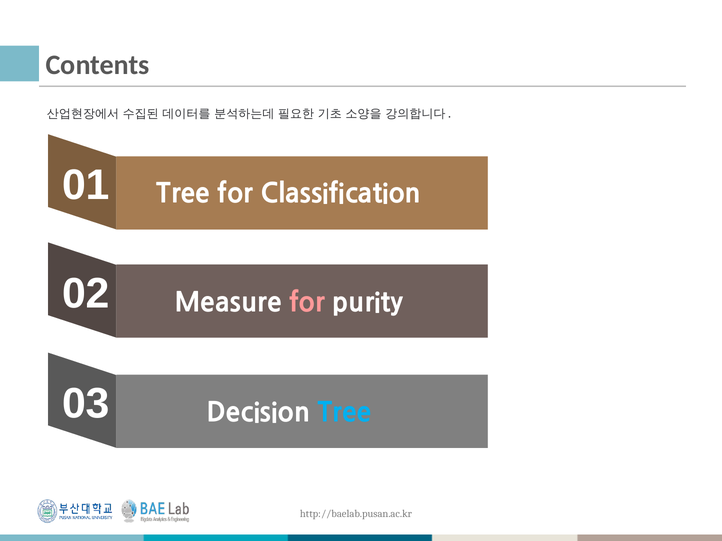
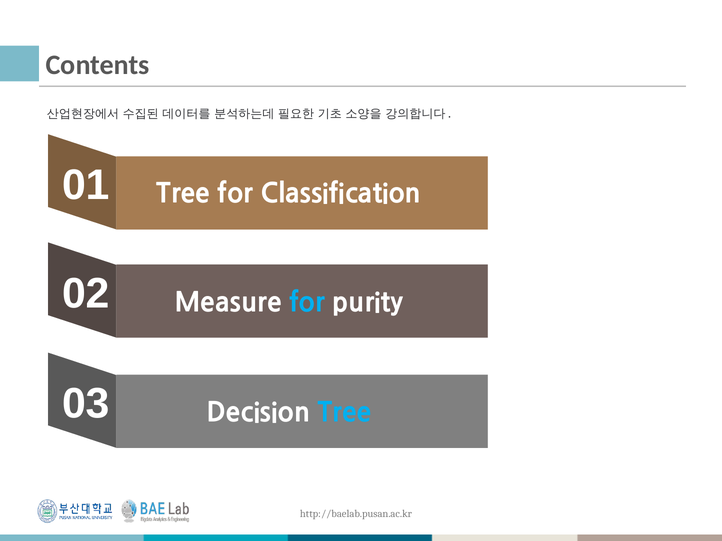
for at (307, 303) colour: pink -> light blue
